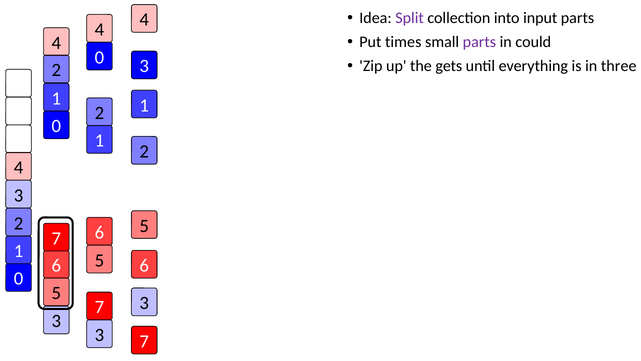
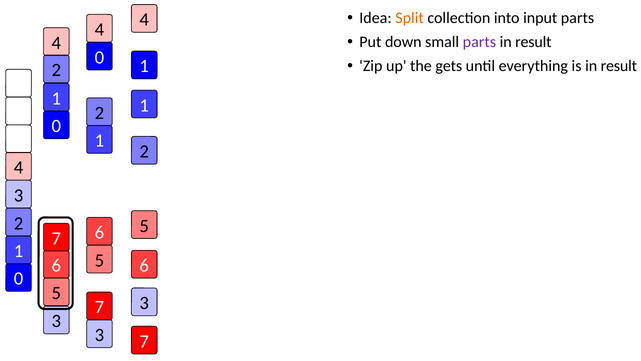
Split colour: purple -> orange
times: times -> down
could at (533, 42): could -> result
3 at (144, 66): 3 -> 1
is in three: three -> result
